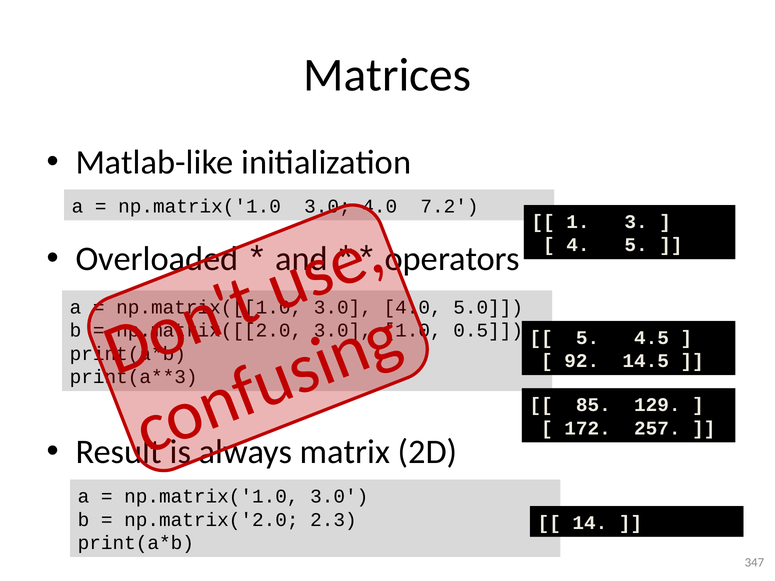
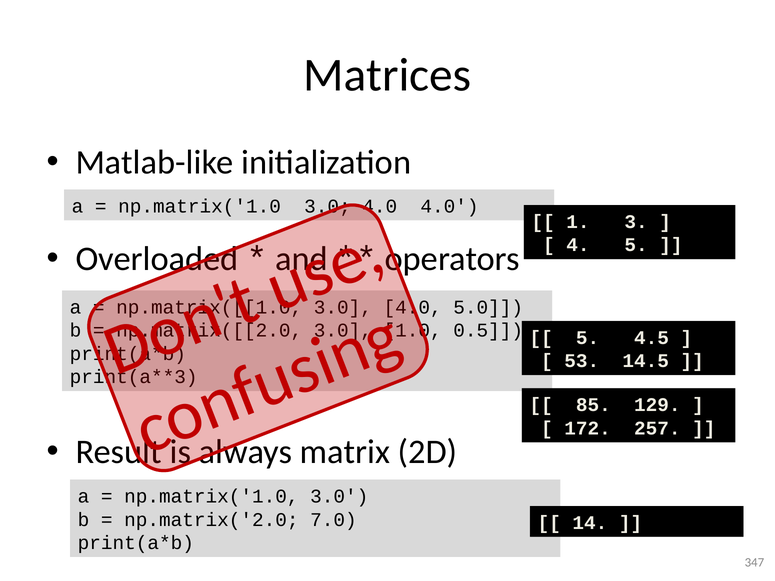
7.2 at (449, 206): 7.2 -> 4.0
92: 92 -> 53
2.3: 2.3 -> 7.0
